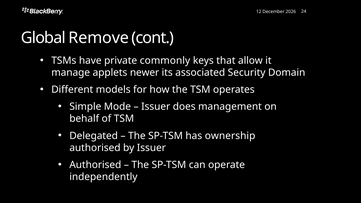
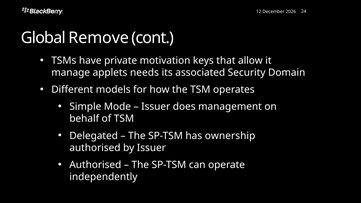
commonly: commonly -> motivation
newer: newer -> needs
